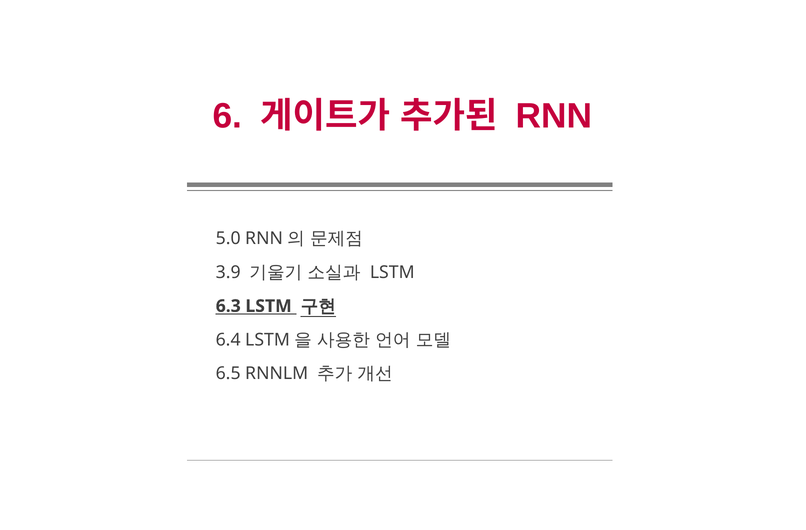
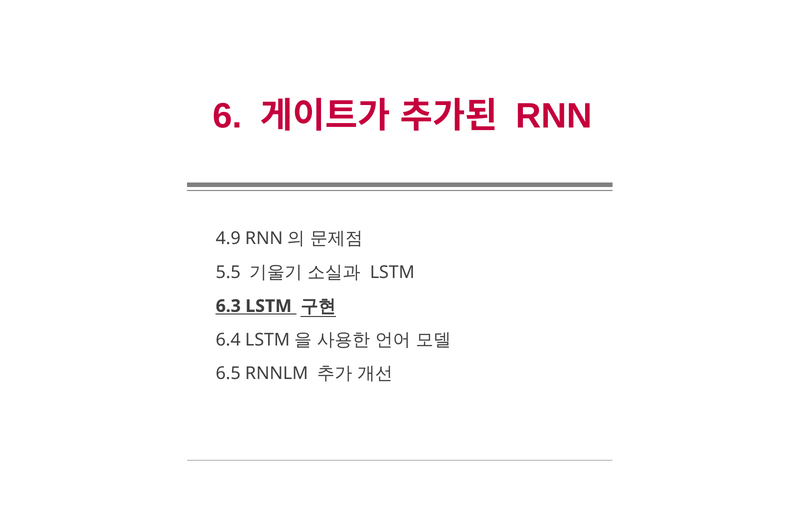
5.0: 5.0 -> 4.9
3.9: 3.9 -> 5.5
